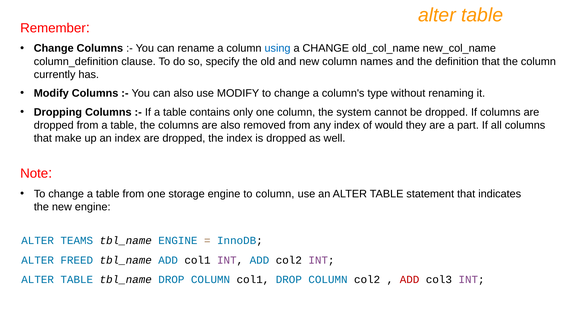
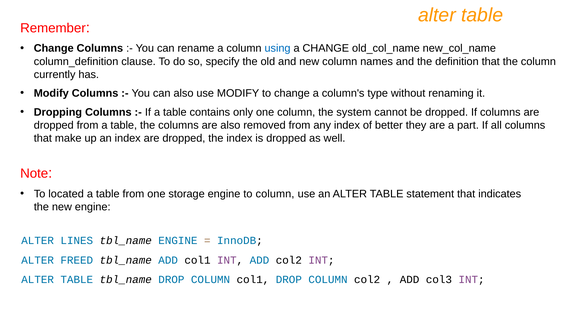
would: would -> better
change at (66, 194): change -> located
TEAMS: TEAMS -> LINES
ADD at (410, 280) colour: red -> black
